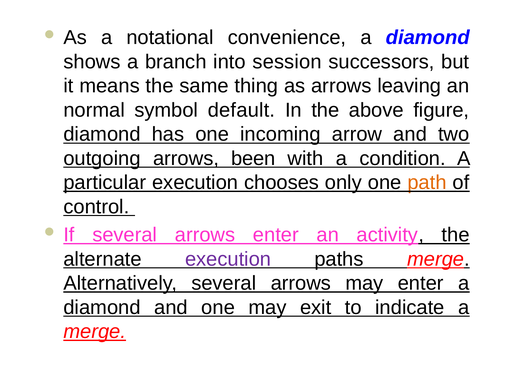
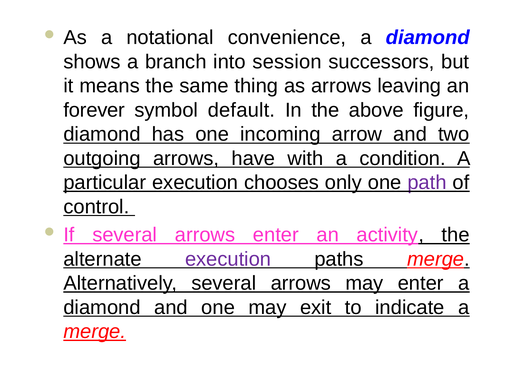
normal: normal -> forever
been: been -> have
path colour: orange -> purple
